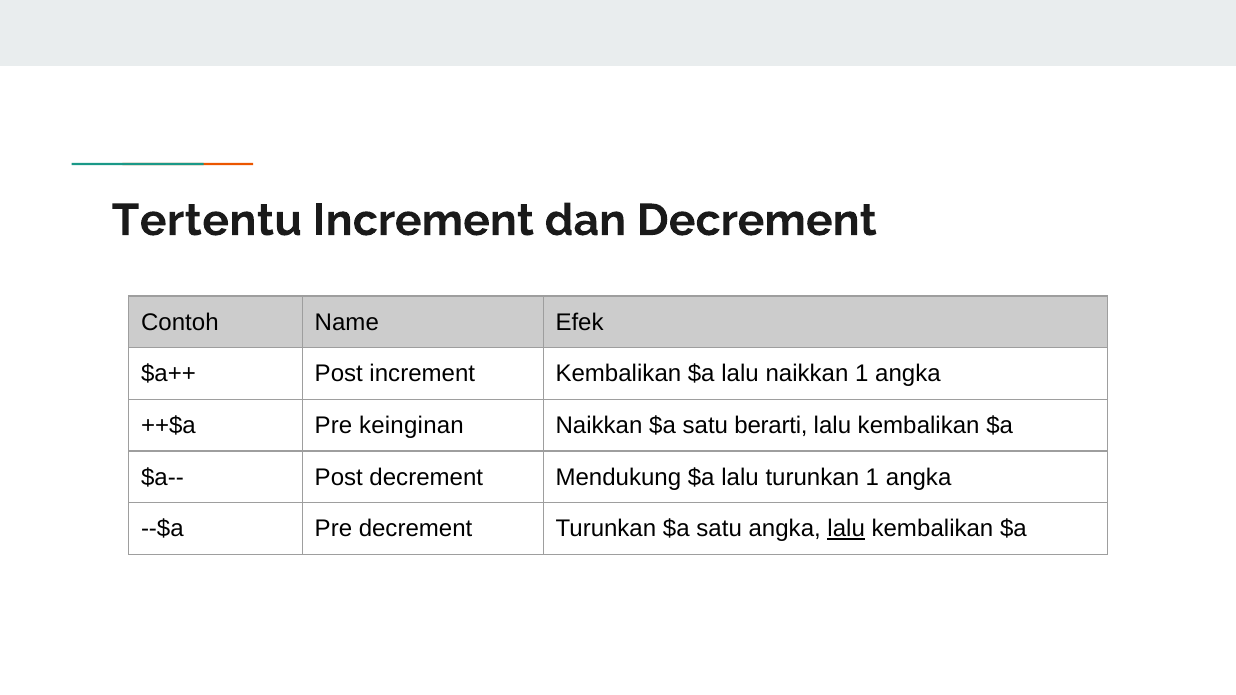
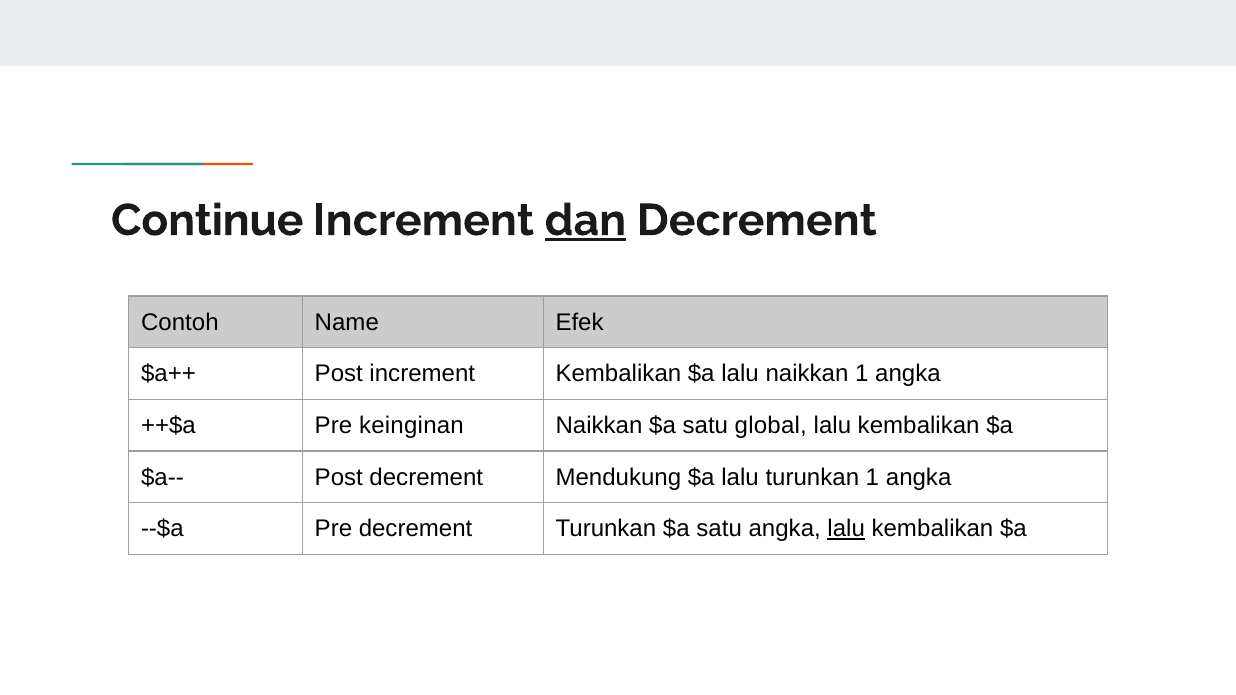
Tertentu: Tertentu -> Continue
dan underline: none -> present
berarti: berarti -> global
